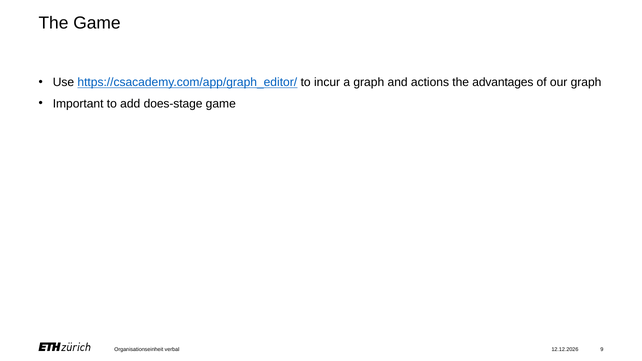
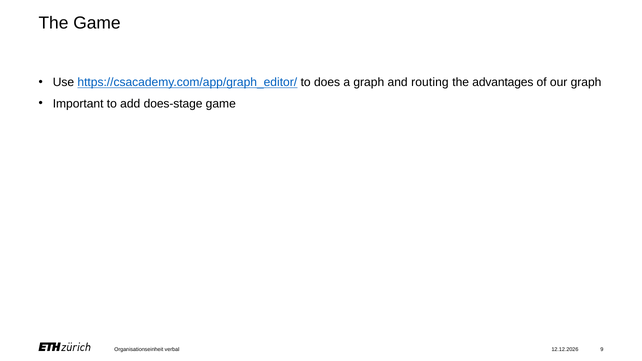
incur: incur -> does
actions: actions -> routing
